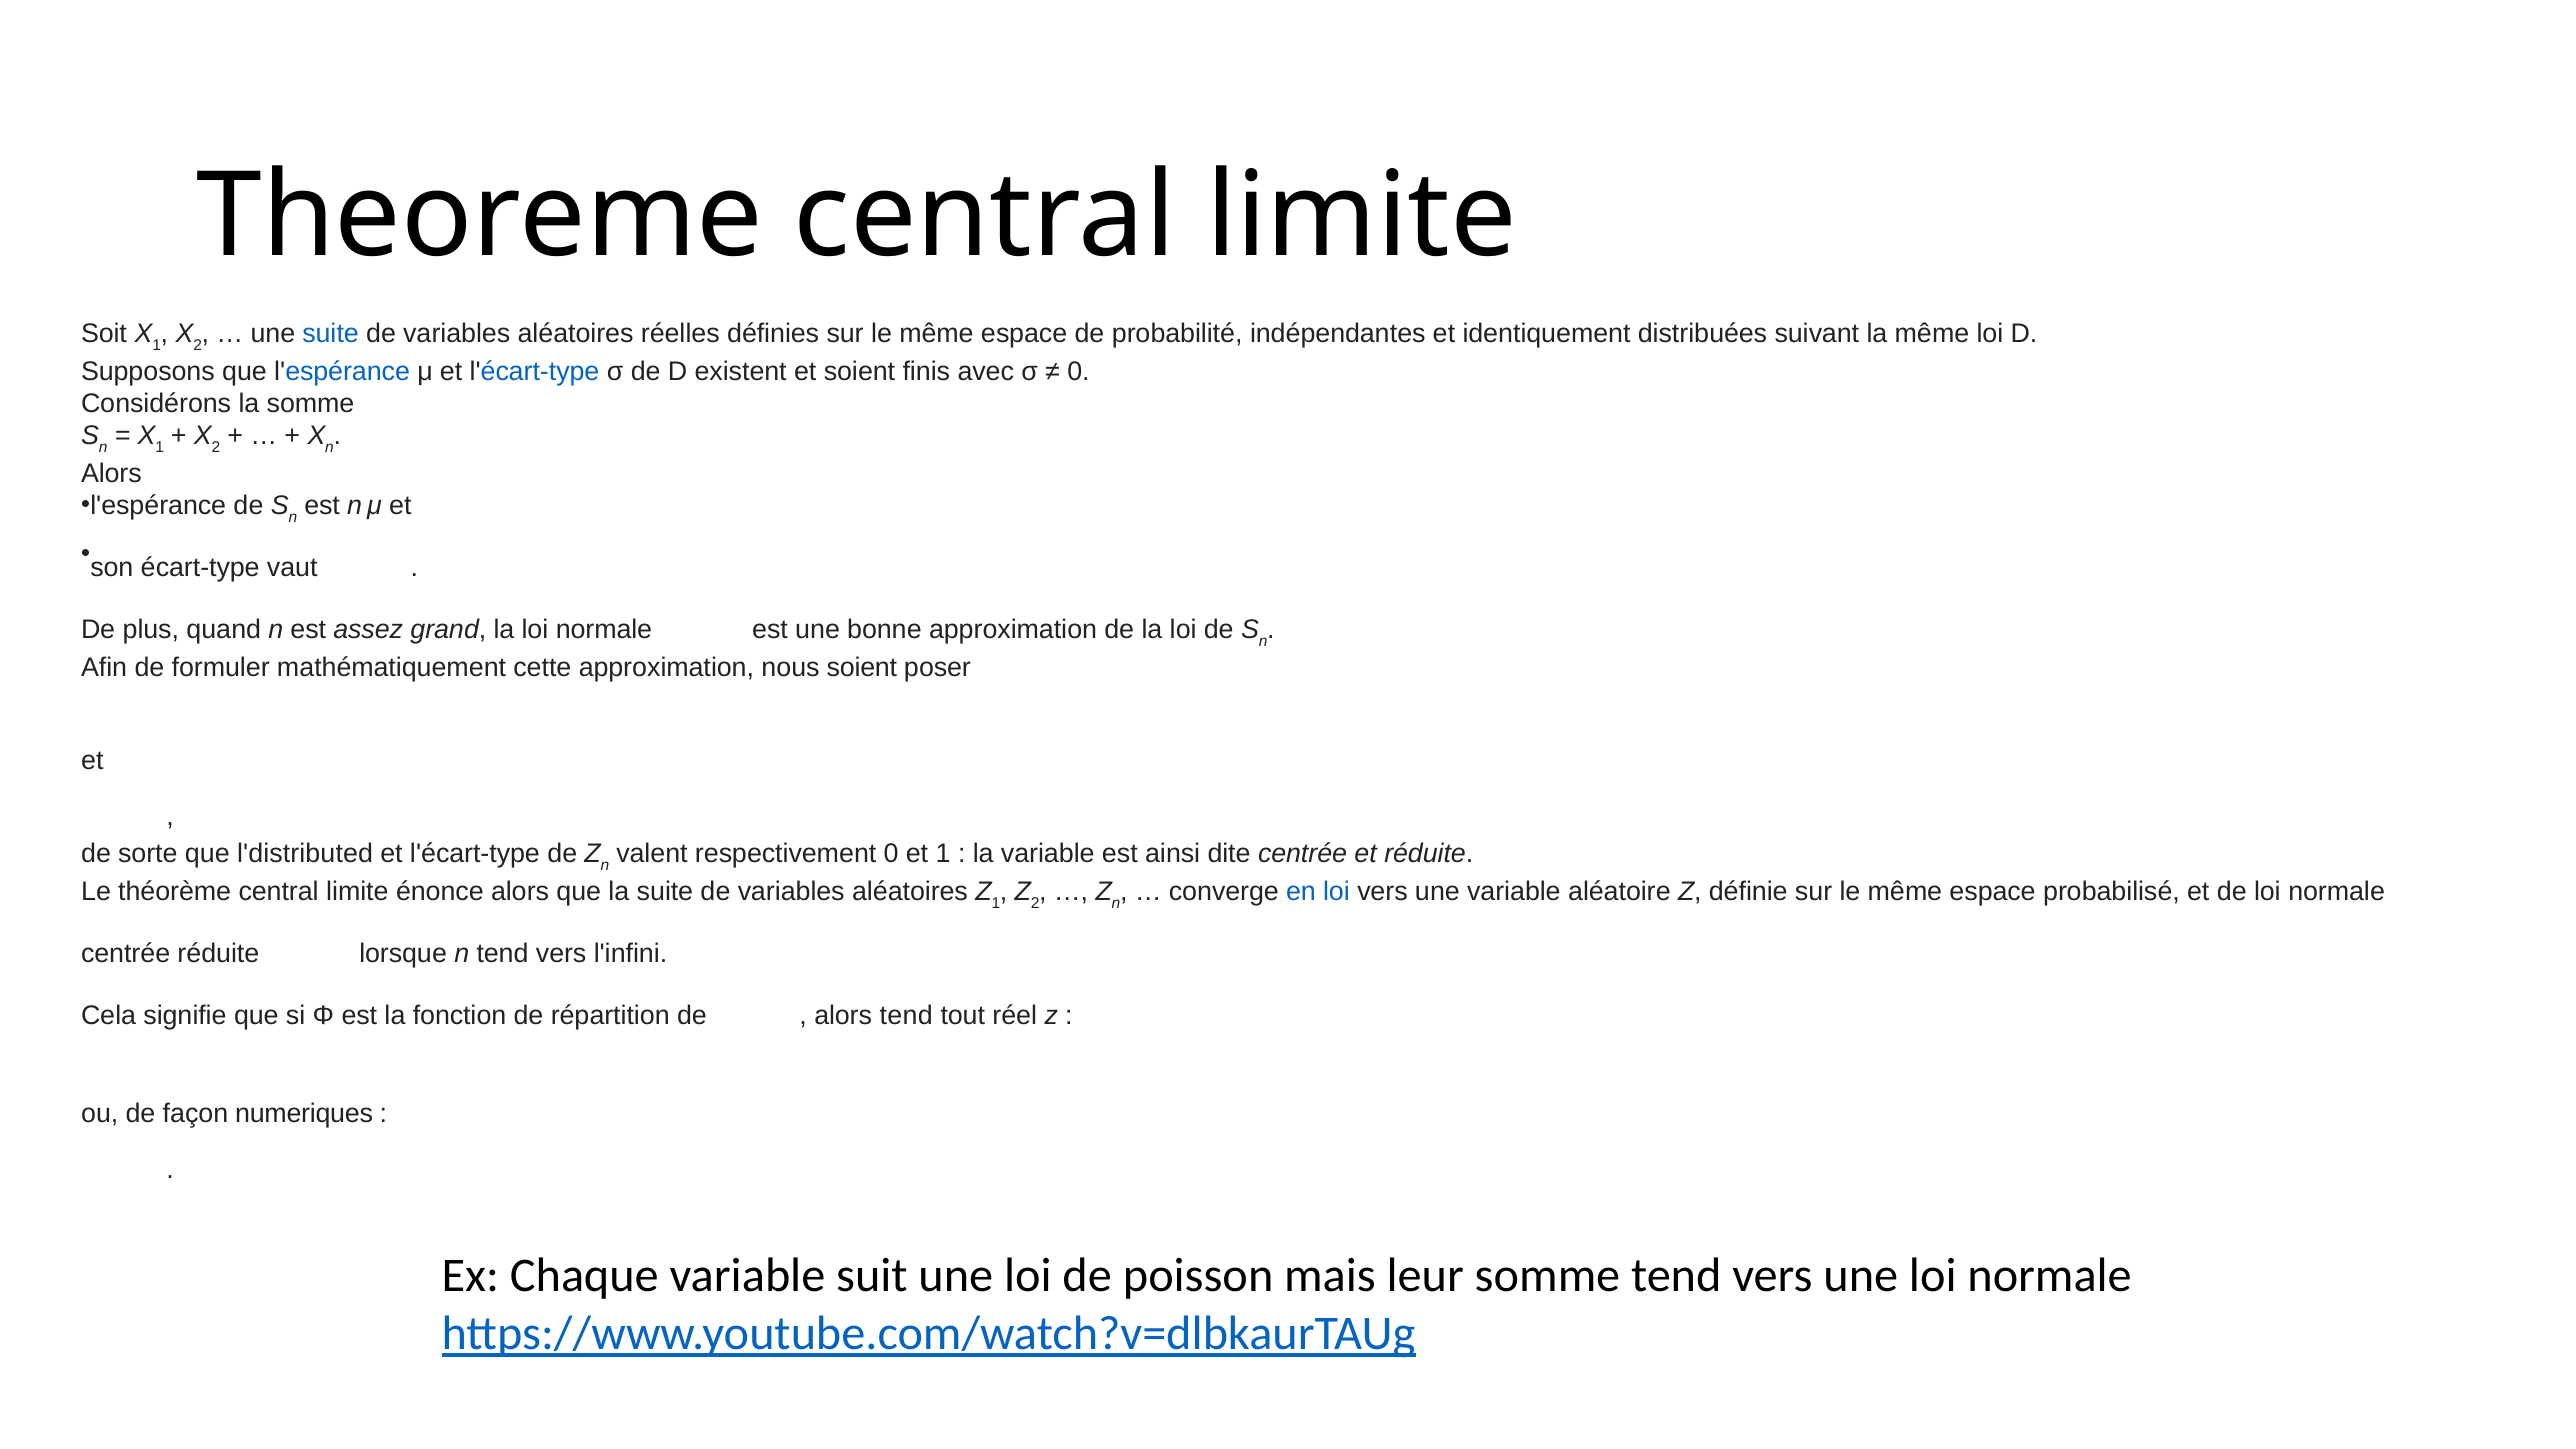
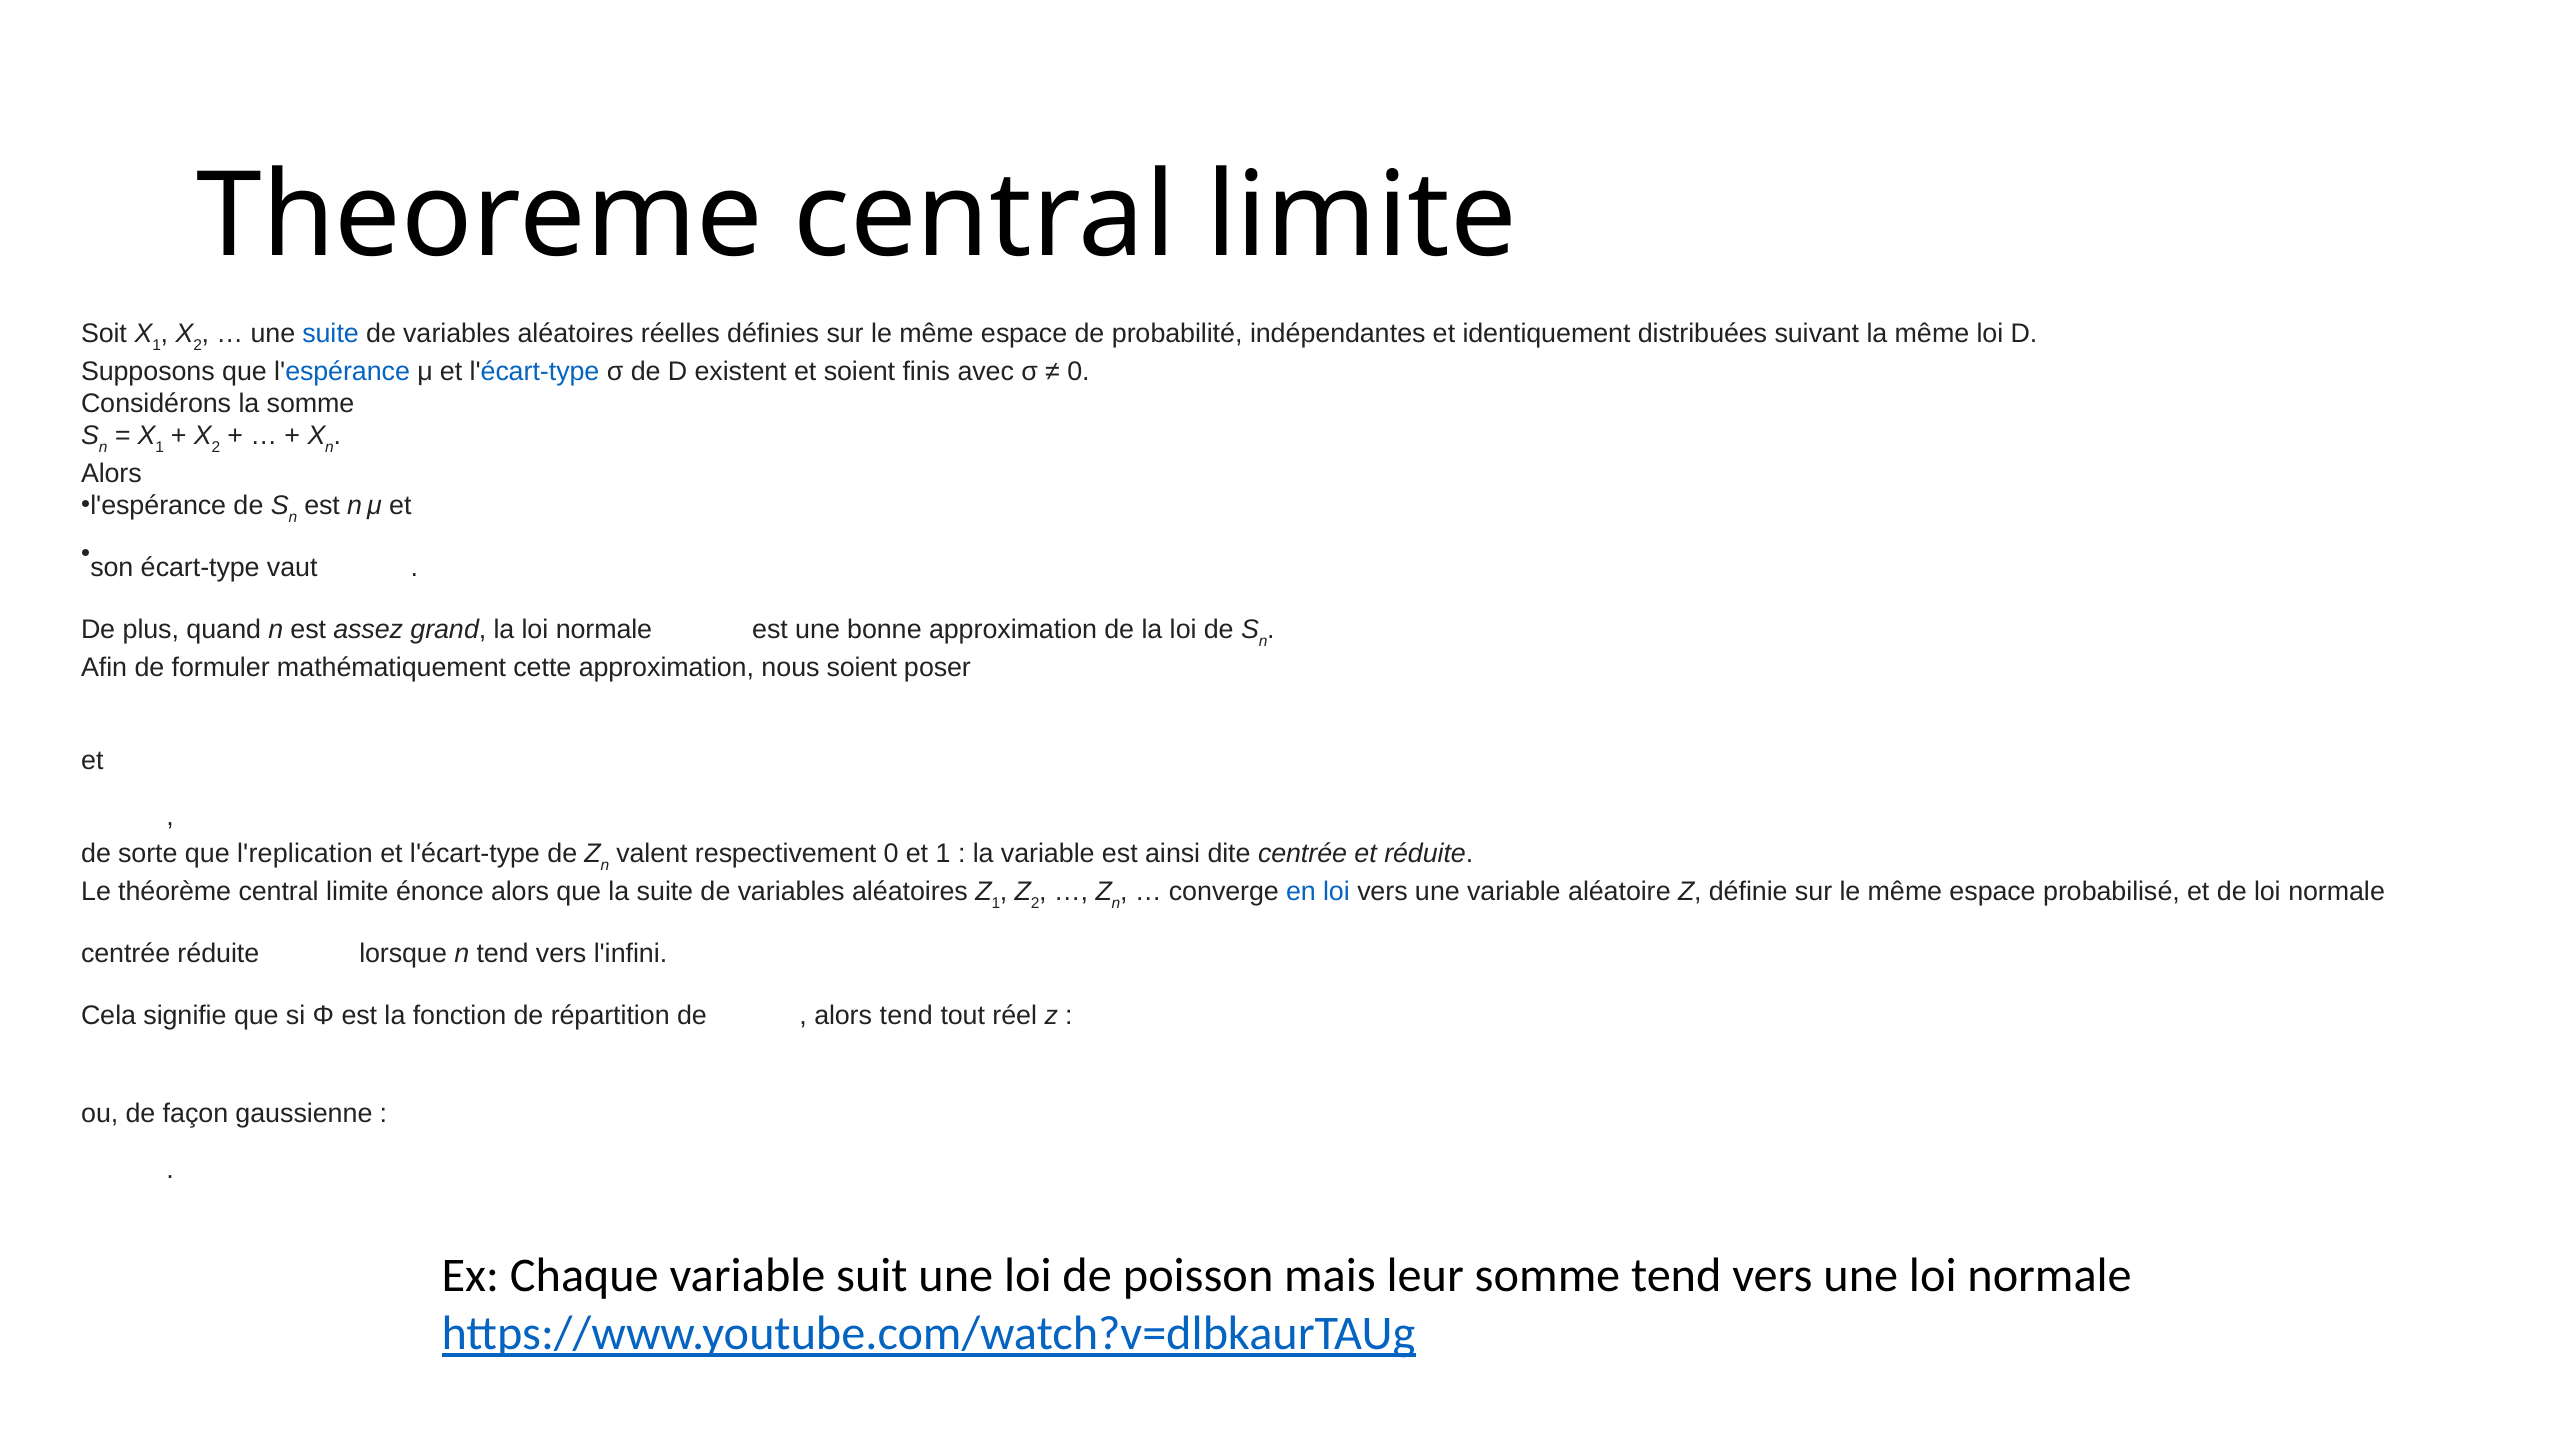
l'distributed: l'distributed -> l'replication
numeriques: numeriques -> gaussienne
